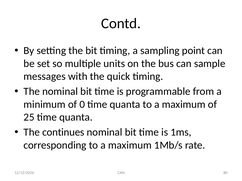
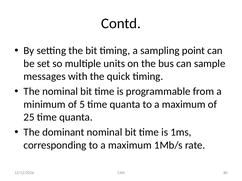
0: 0 -> 5
continues: continues -> dominant
